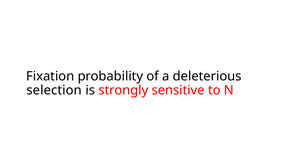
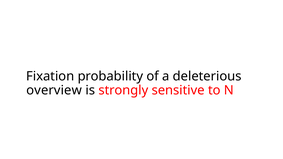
selection: selection -> overview
